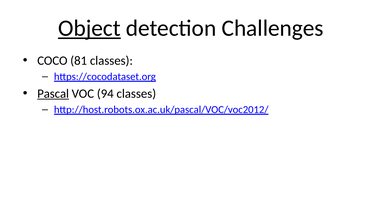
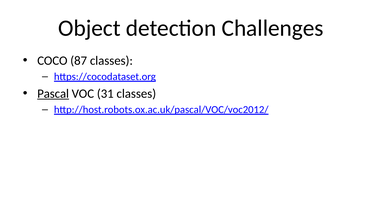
Object underline: present -> none
81: 81 -> 87
94: 94 -> 31
